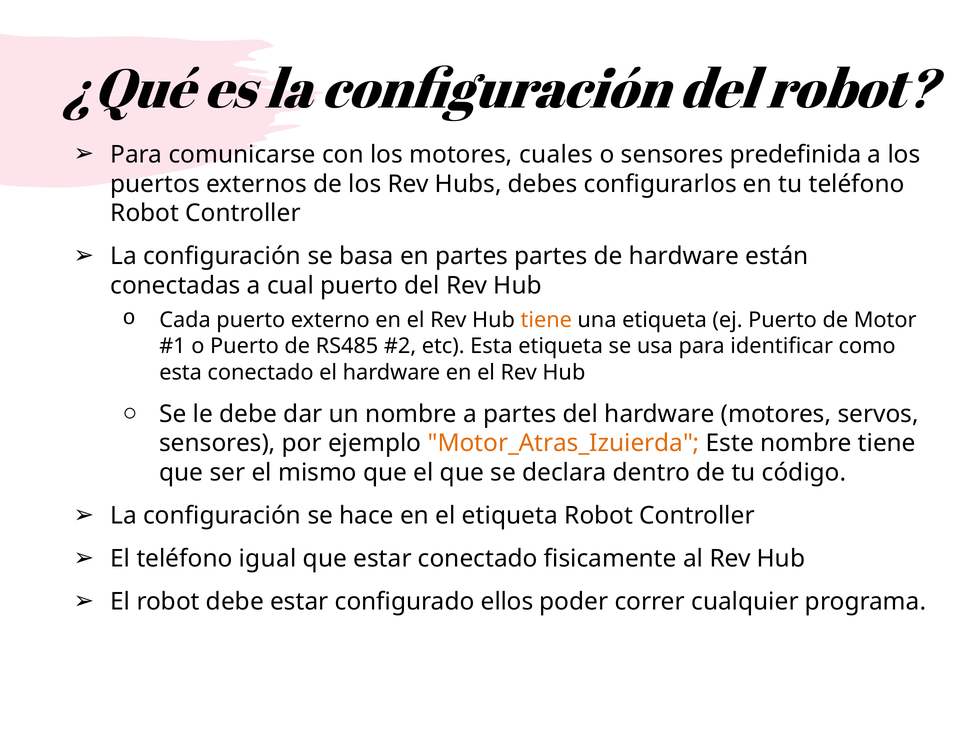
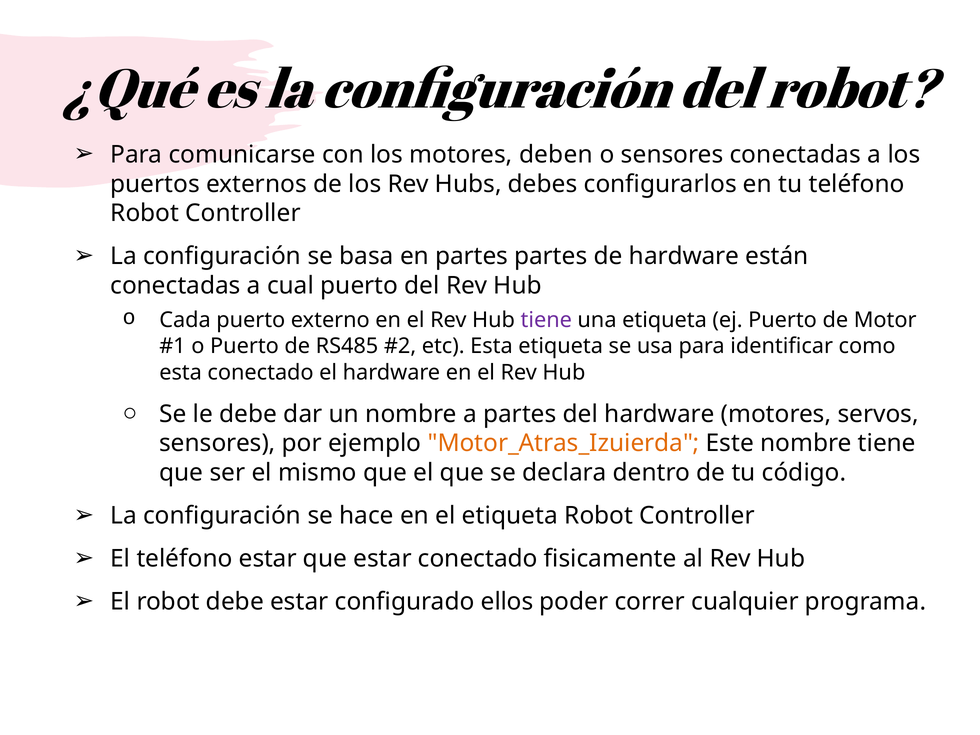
cuales: cuales -> deben
sensores predefinida: predefinida -> conectadas
tiene at (546, 320) colour: orange -> purple
teléfono igual: igual -> estar
